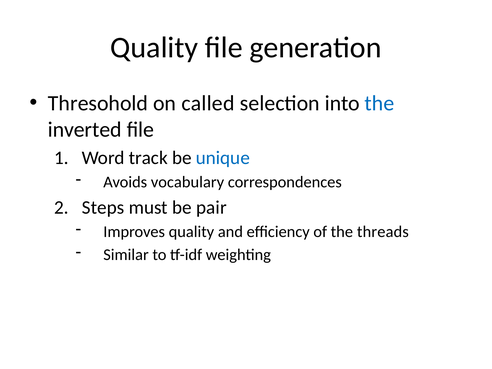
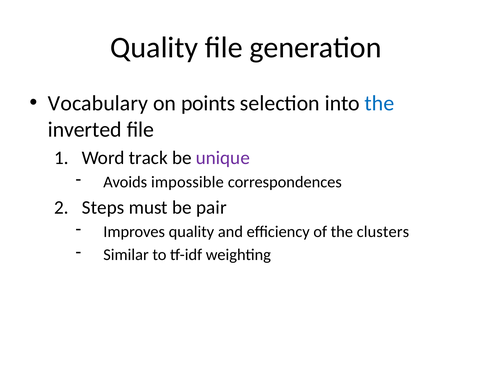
Thresohold: Thresohold -> Vocabulary
called: called -> points
unique colour: blue -> purple
vocabulary: vocabulary -> impossible
threads: threads -> clusters
